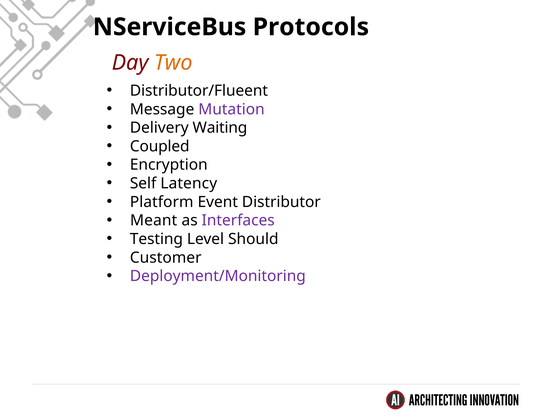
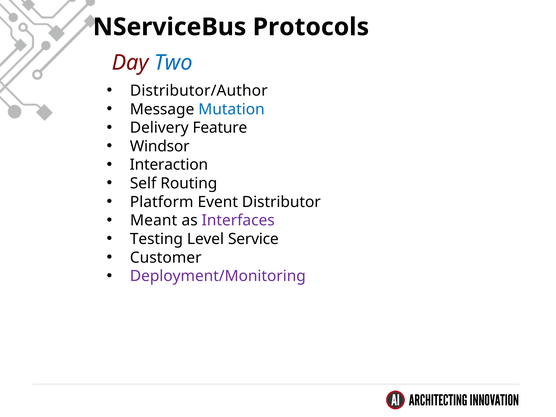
Two colour: orange -> blue
Distributor/Flueent: Distributor/Flueent -> Distributor/Author
Mutation colour: purple -> blue
Waiting: Waiting -> Feature
Coupled: Coupled -> Windsor
Encryption: Encryption -> Interaction
Latency: Latency -> Routing
Should: Should -> Service
